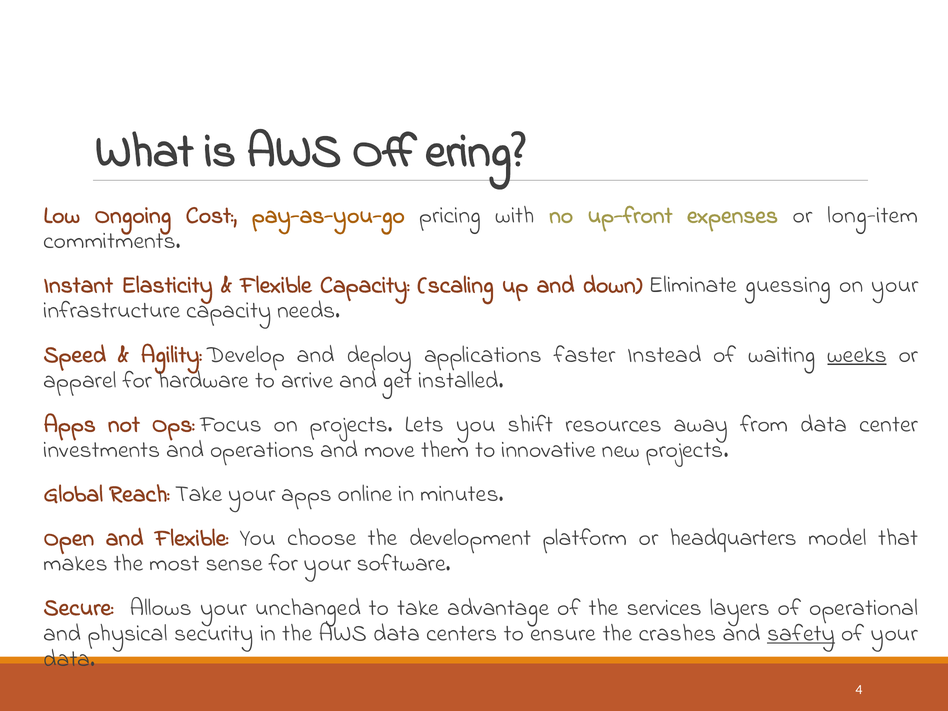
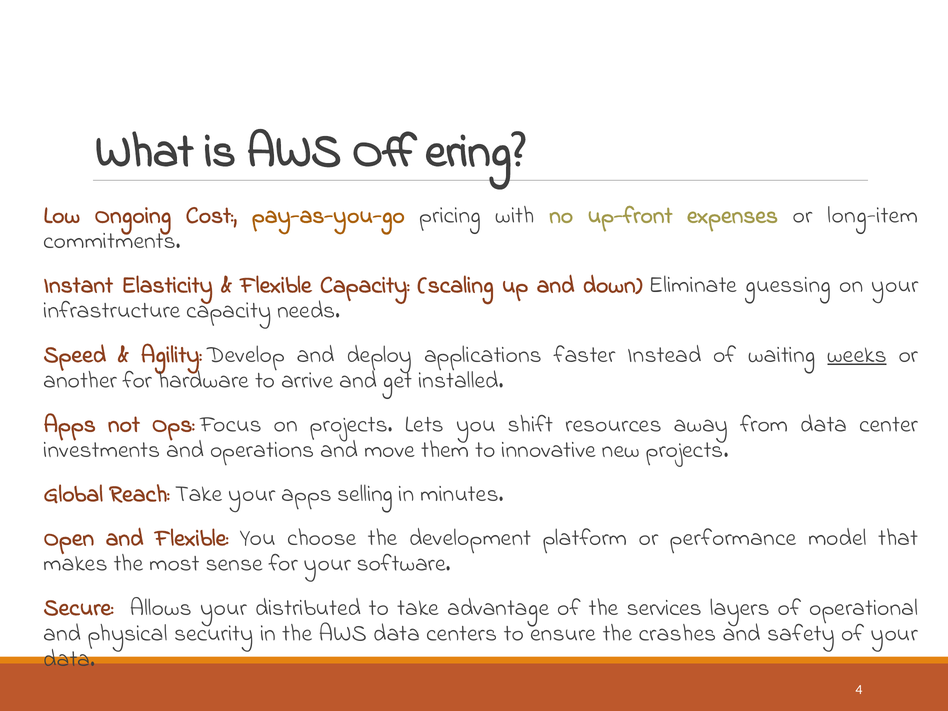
apparel: apparel -> another
online: online -> selling
headquarters: headquarters -> performance
unchanged: unchanged -> distributed
safety underline: present -> none
